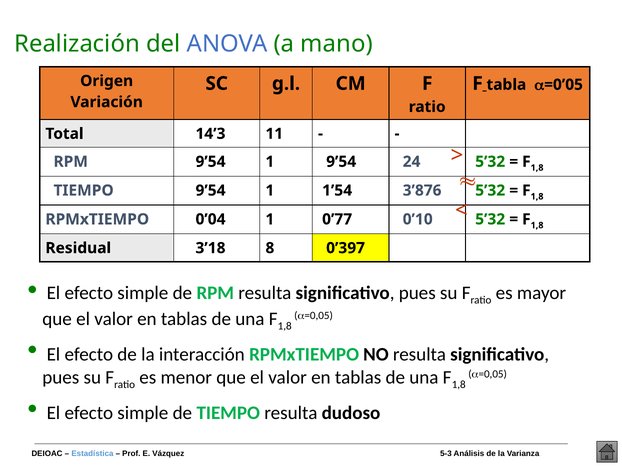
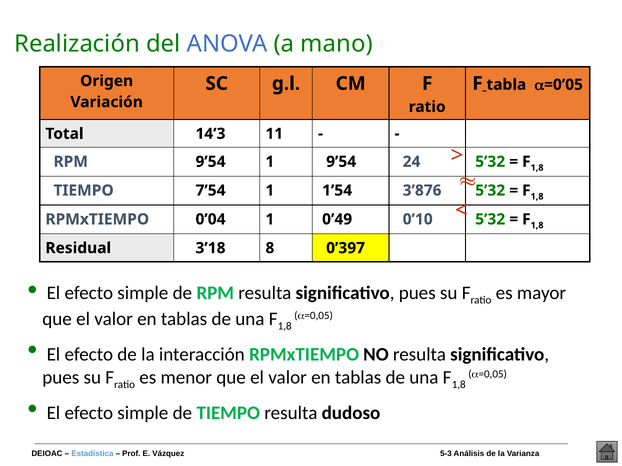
TIEMPO 9’54: 9’54 -> 7’54
0’77: 0’77 -> 0’49
